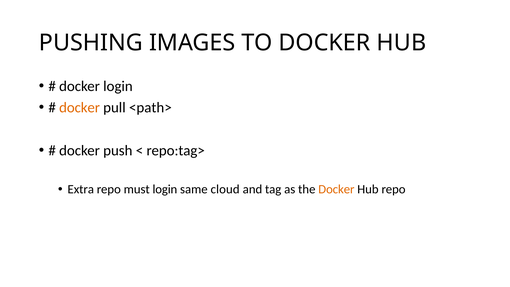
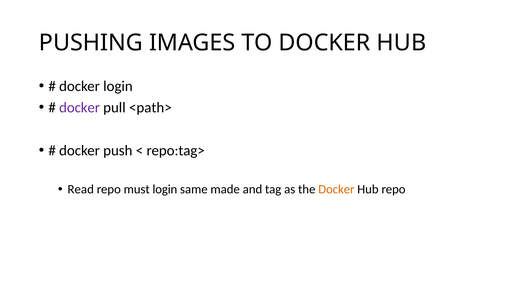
docker at (80, 108) colour: orange -> purple
Extra: Extra -> Read
cloud: cloud -> made
